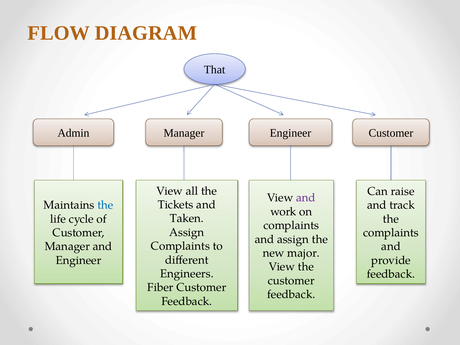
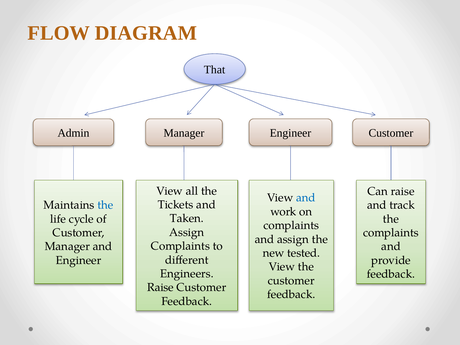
and at (306, 198) colour: purple -> blue
major: major -> tested
Fiber at (160, 288): Fiber -> Raise
